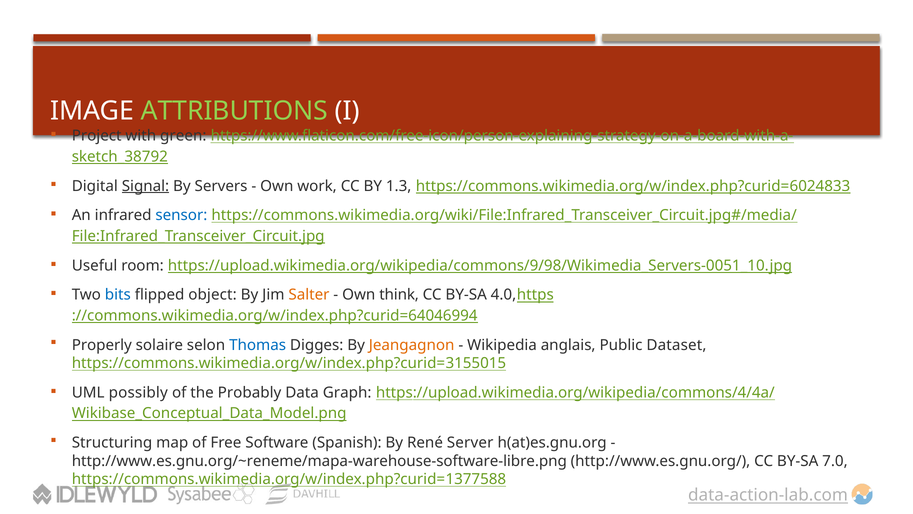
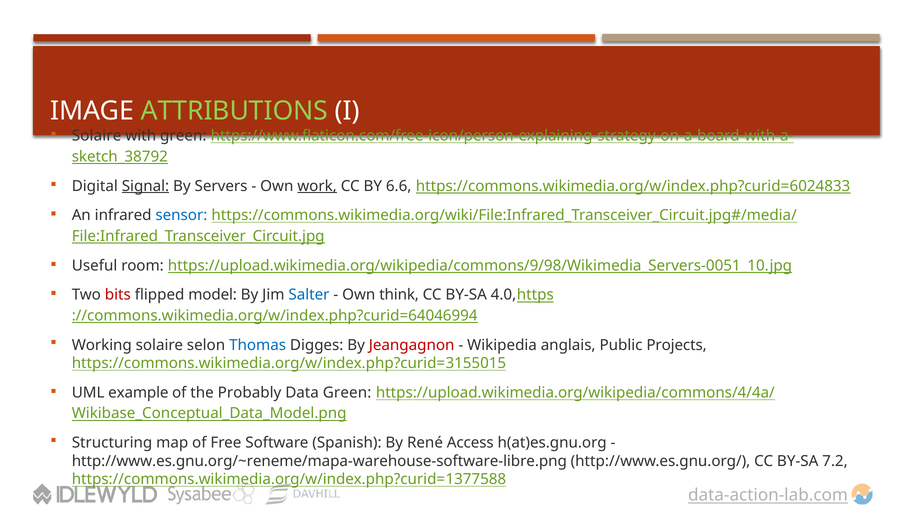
Project at (97, 136): Project -> Solaire
work underline: none -> present
1.3: 1.3 -> 6.6
bits colour: blue -> red
object: object -> model
Salter colour: orange -> blue
Properly: Properly -> Working
Jeangagnon colour: orange -> red
Dataset: Dataset -> Projects
possibly: possibly -> example
Data Graph: Graph -> Green
Server: Server -> Access
7.0: 7.0 -> 7.2
